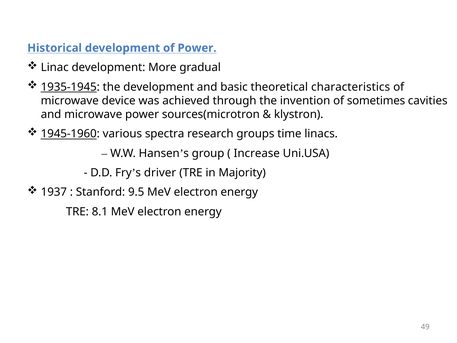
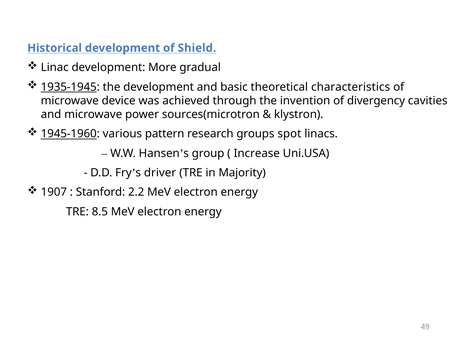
of Power: Power -> Shield
sometimes: sometimes -> divergency
spectra: spectra -> pattern
time: time -> spot
1937: 1937 -> 1907
9.5: 9.5 -> 2.2
8.1: 8.1 -> 8.5
